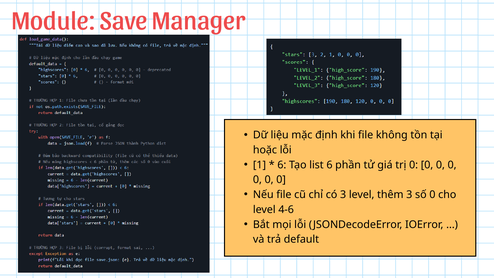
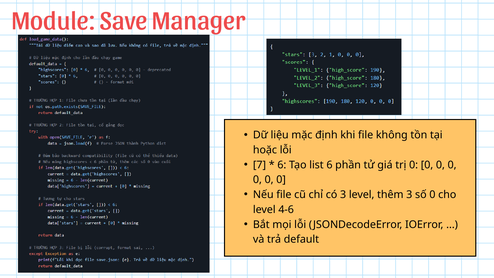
1: 1 -> 7
